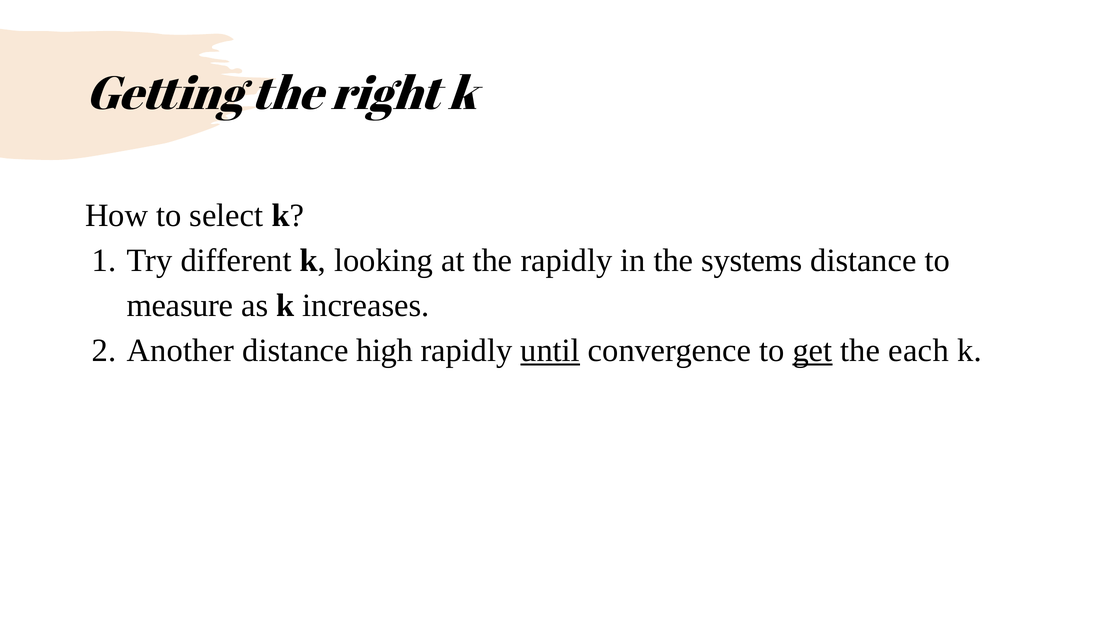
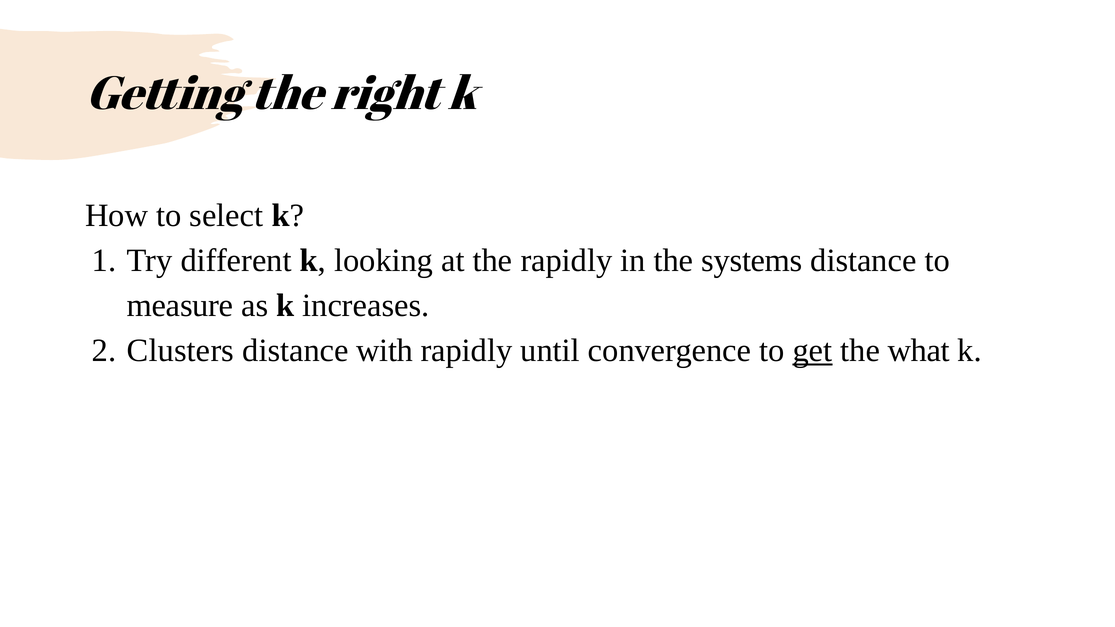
Another: Another -> Clusters
high: high -> with
until underline: present -> none
each: each -> what
